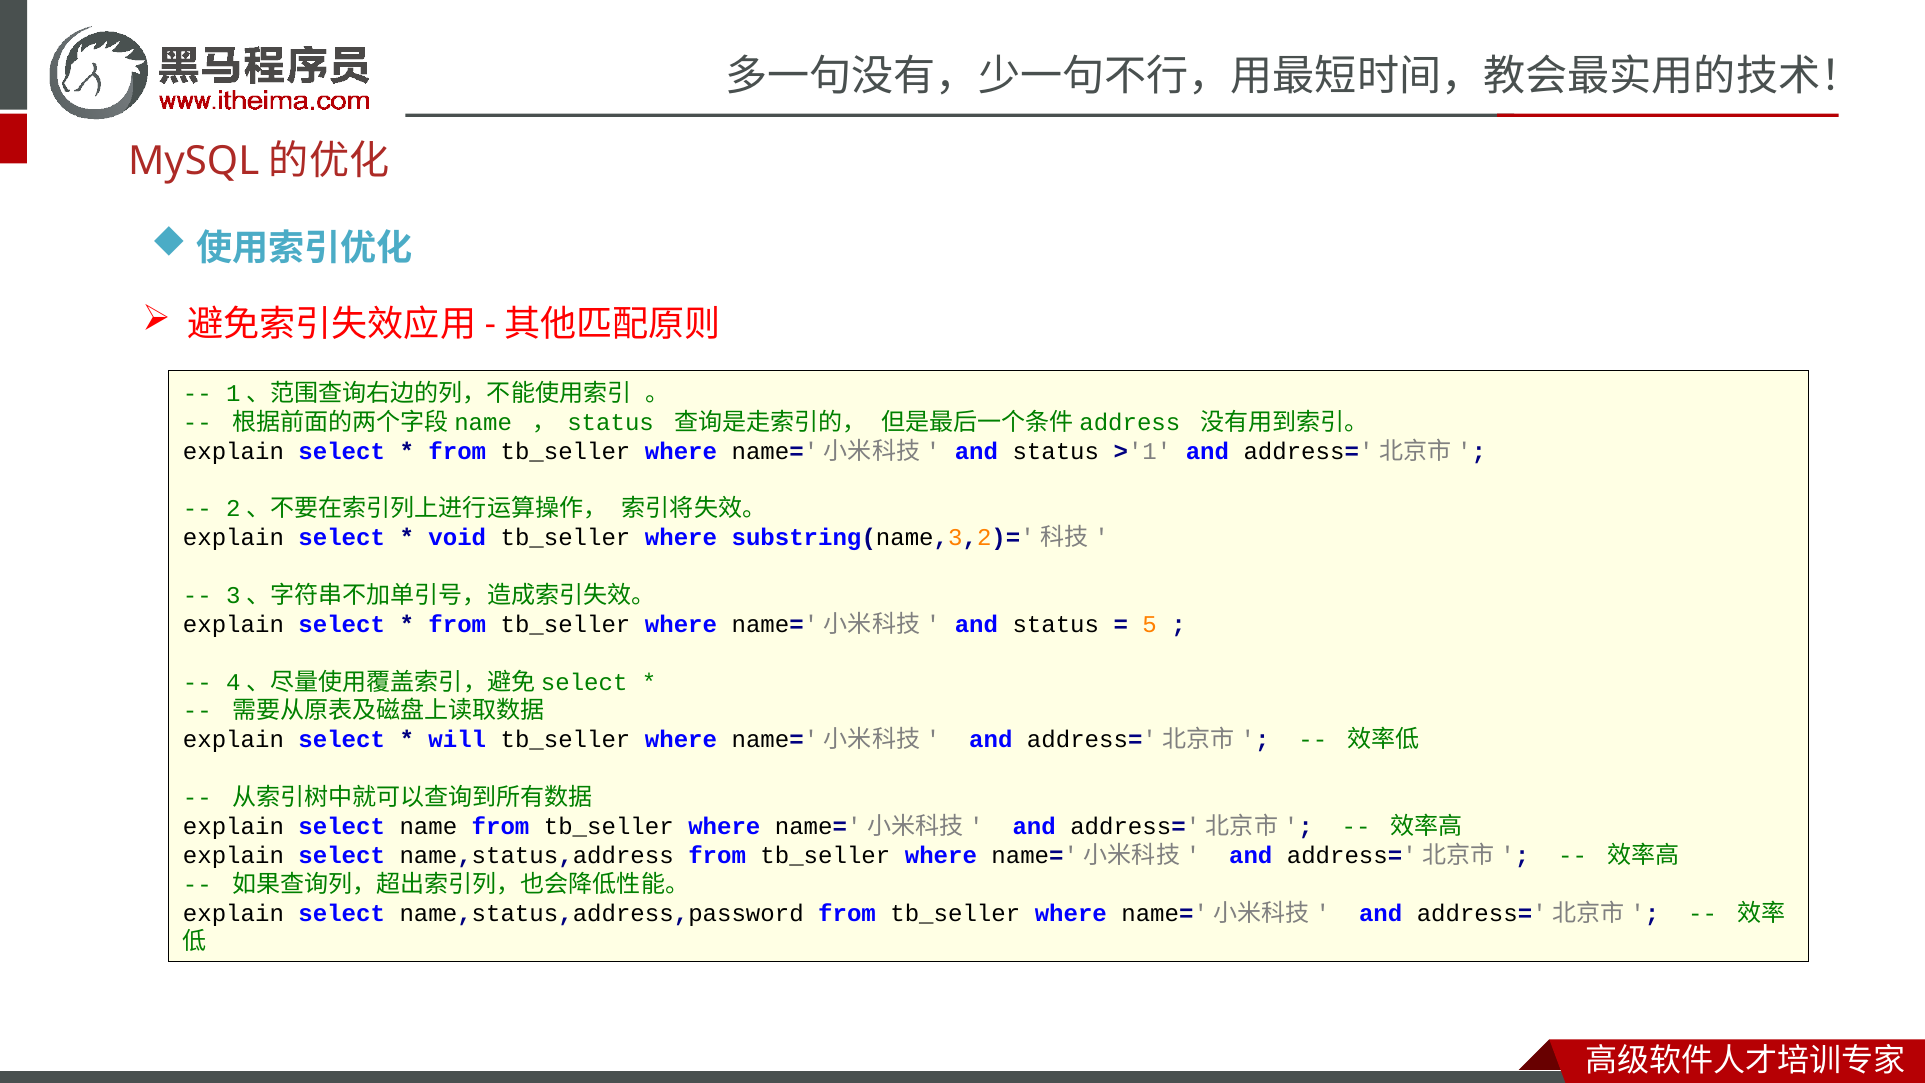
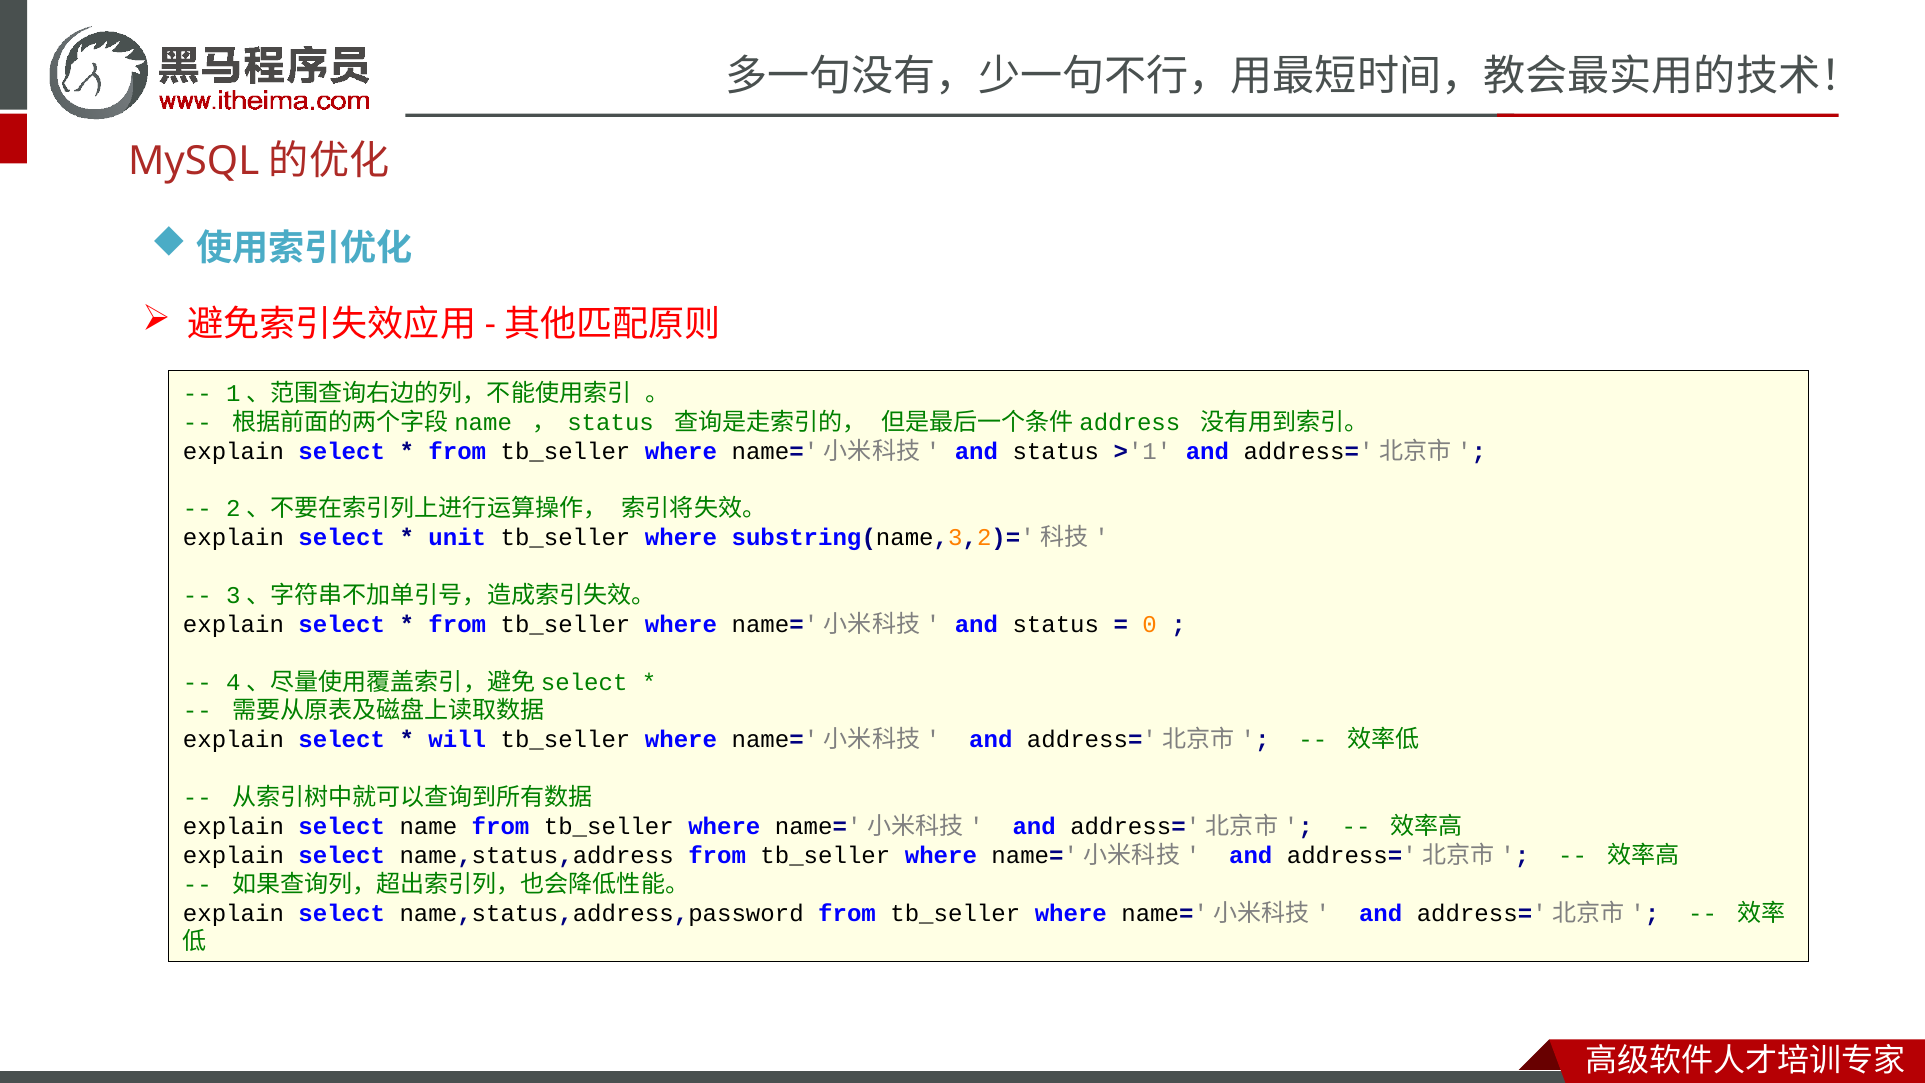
void: void -> unit
5: 5 -> 0
